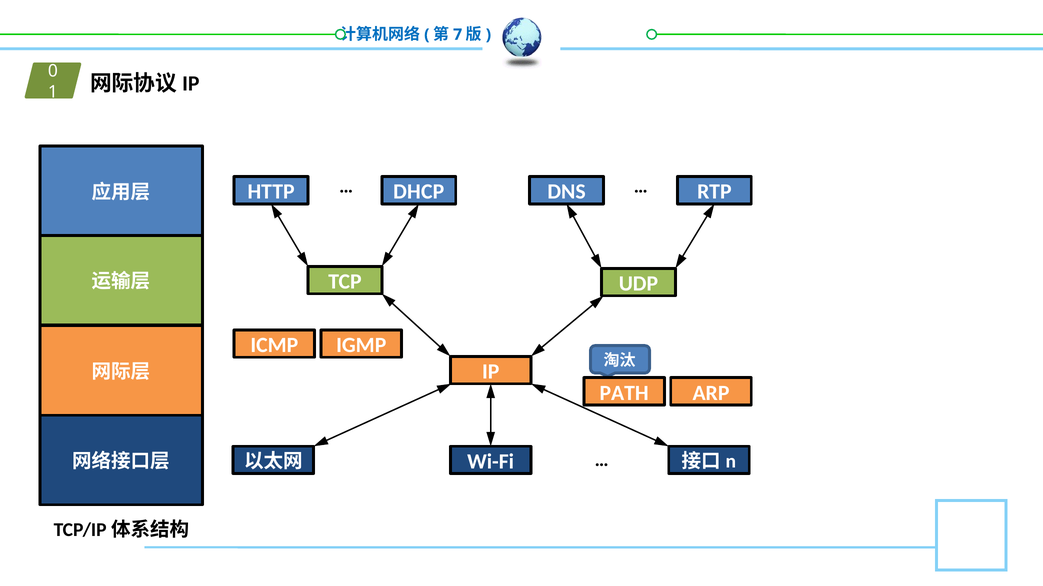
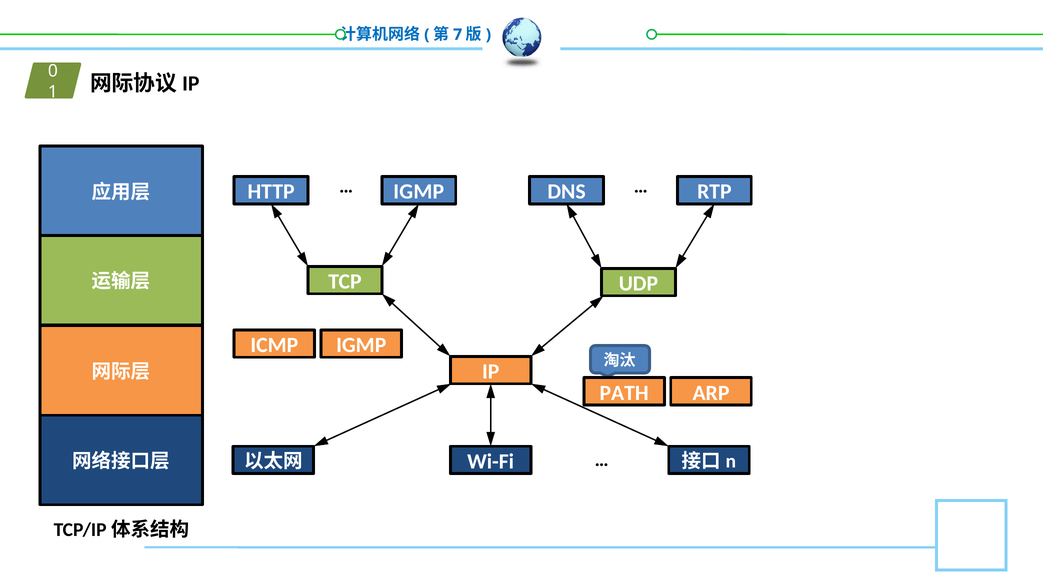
HTTP DHCP: DHCP -> IGMP
